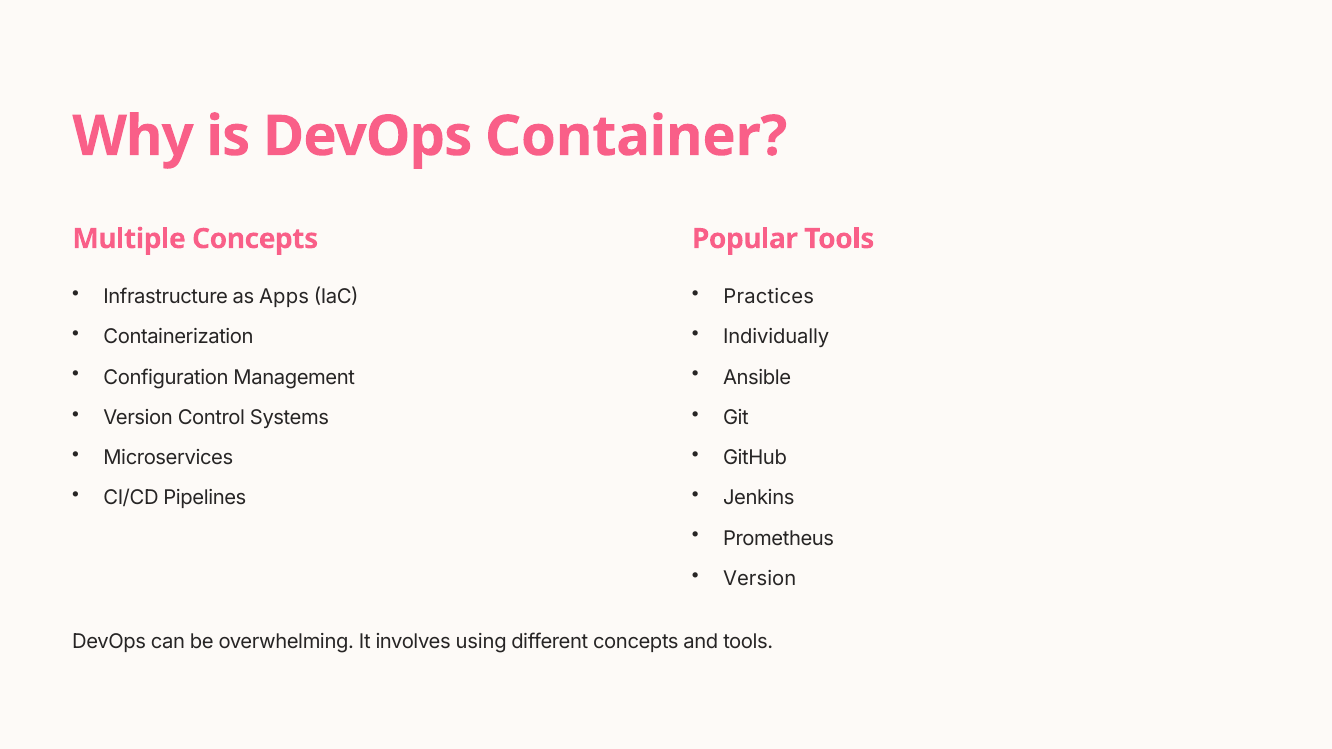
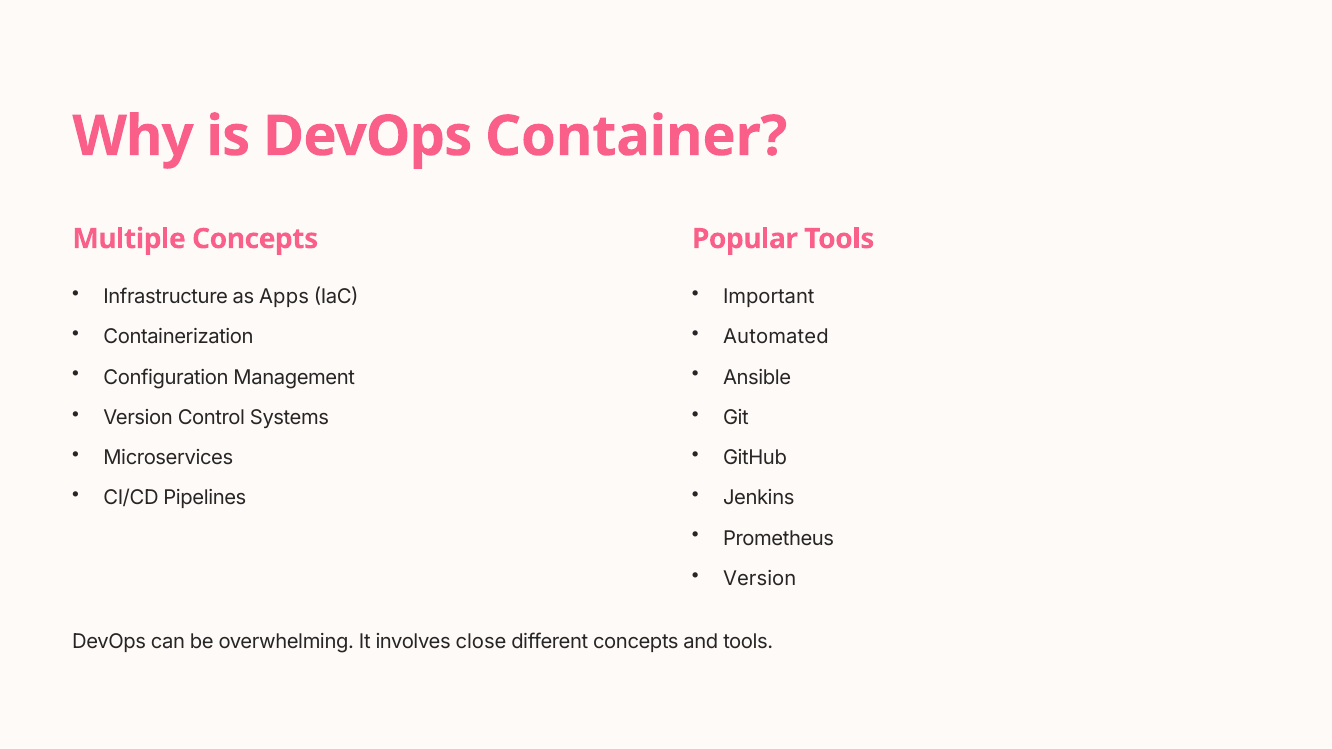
Practices: Practices -> Important
Individually: Individually -> Automated
using: using -> close
